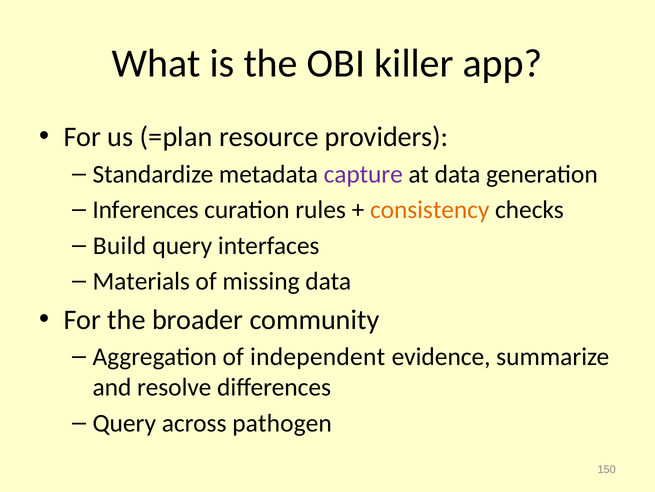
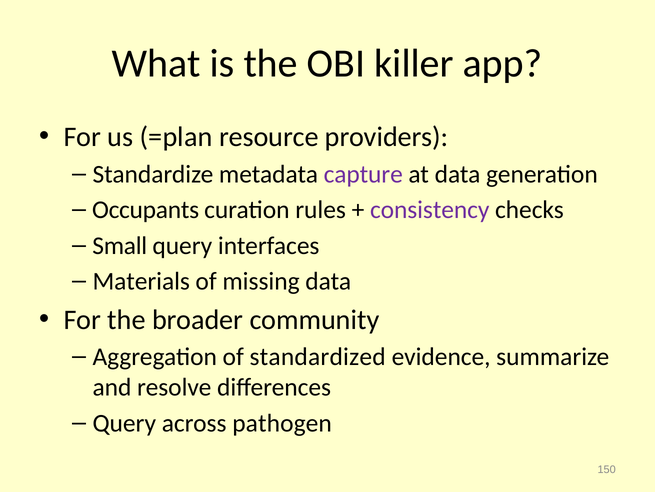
Inferences: Inferences -> Occupants
consistency colour: orange -> purple
Build: Build -> Small
independent: independent -> standardized
